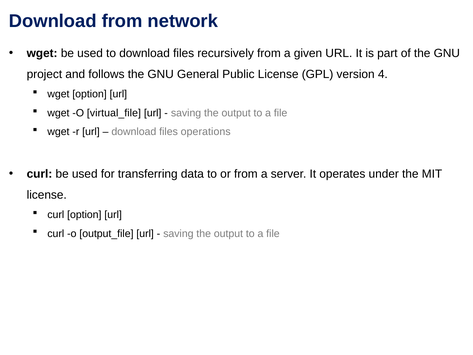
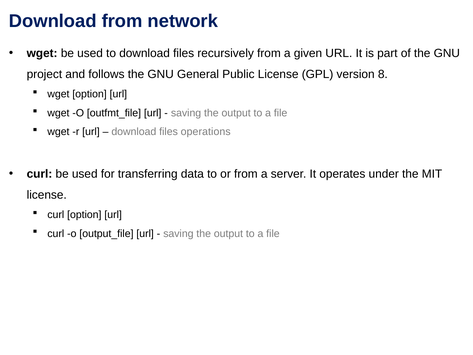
4: 4 -> 8
virtual_file: virtual_file -> outfmt_file
